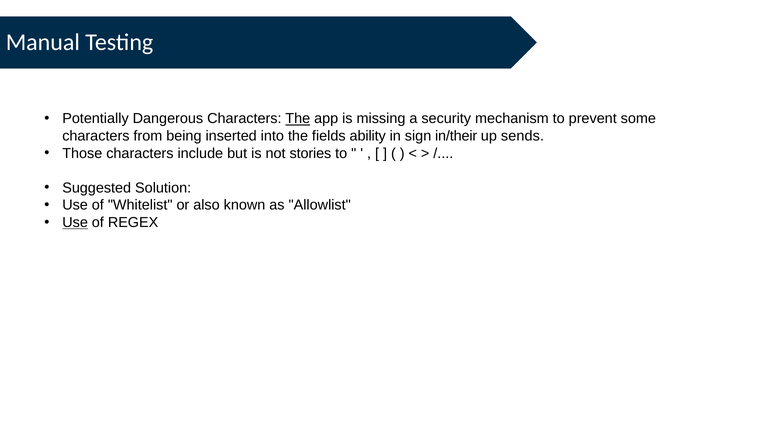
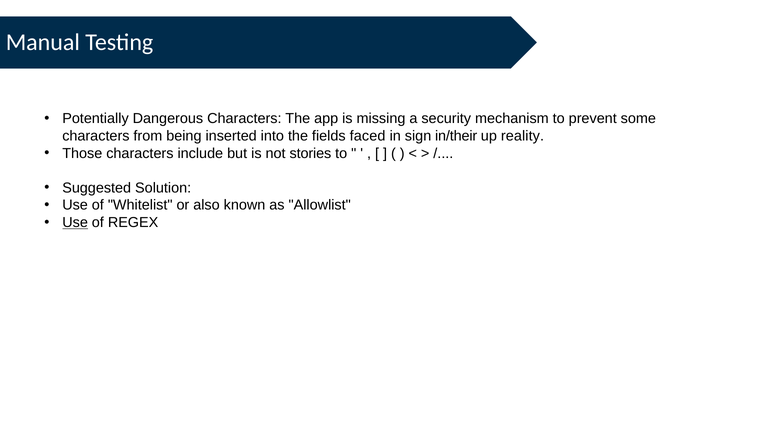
The at (298, 118) underline: present -> none
ability: ability -> faced
sends: sends -> reality
